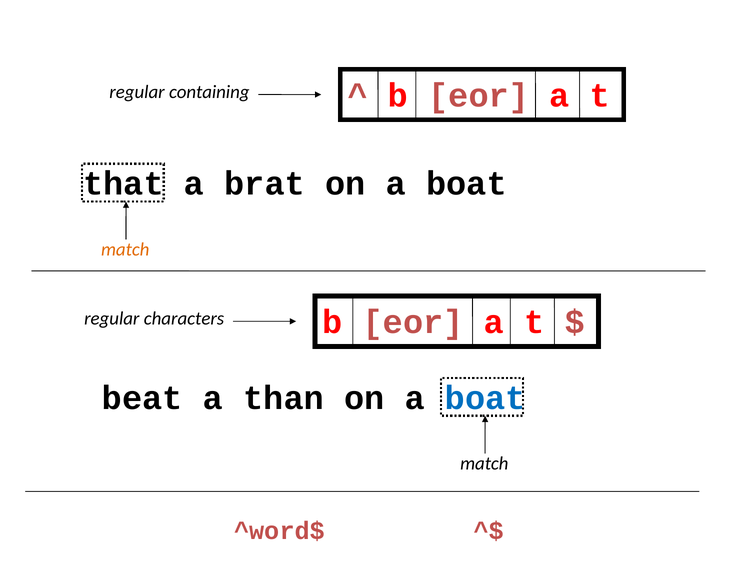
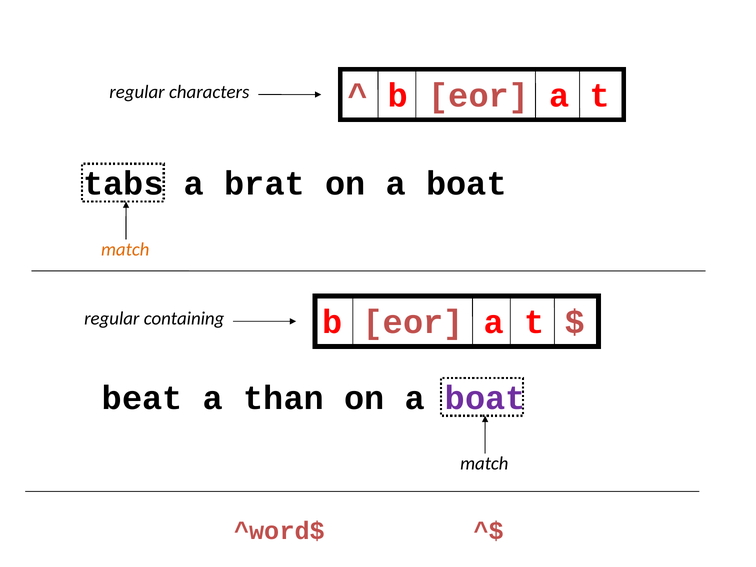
containing: containing -> characters
that: that -> tabs
characters: characters -> containing
boat at (485, 398) colour: blue -> purple
